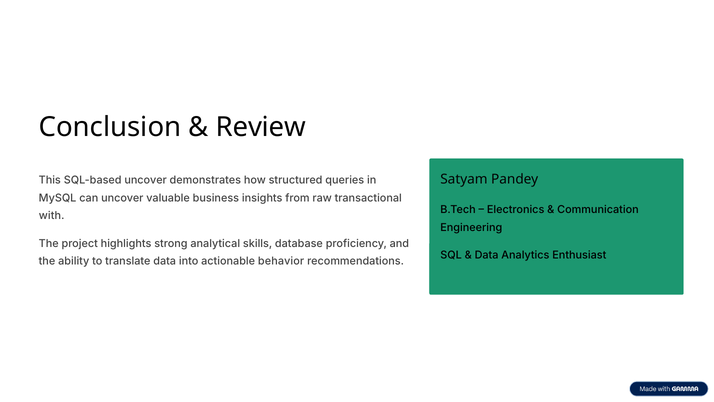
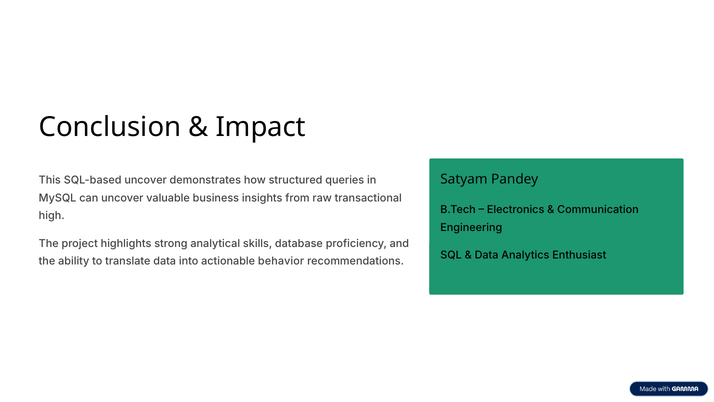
Review: Review -> Impact
with: with -> high
